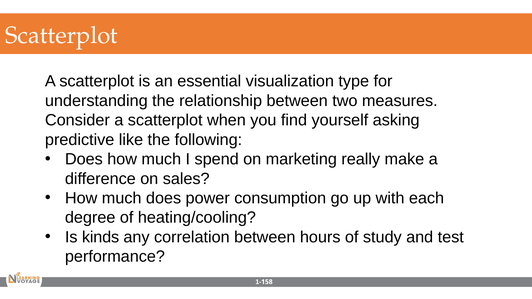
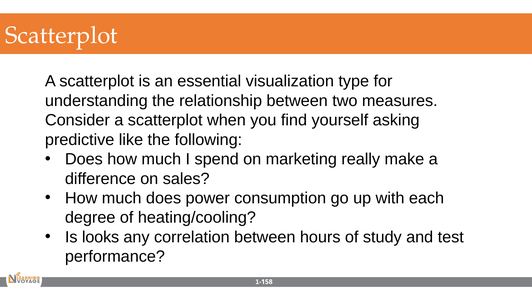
kinds: kinds -> looks
